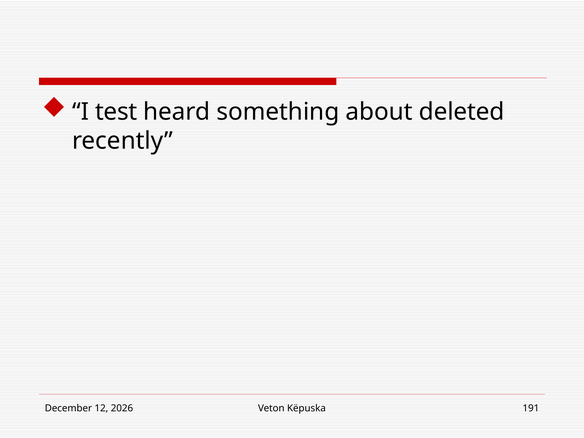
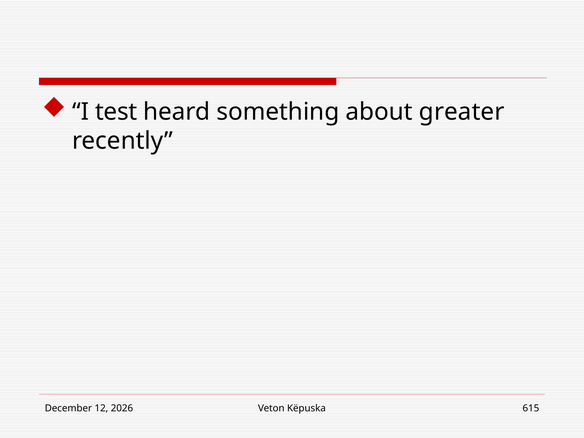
deleted: deleted -> greater
191: 191 -> 615
